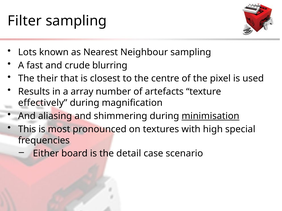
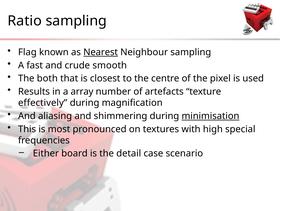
Filter: Filter -> Ratio
Lots: Lots -> Flag
Nearest underline: none -> present
blurring: blurring -> smooth
their: their -> both
